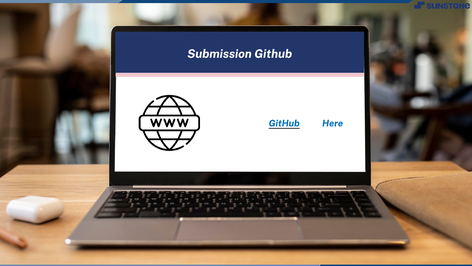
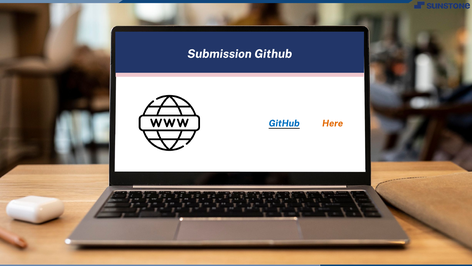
Here colour: blue -> orange
